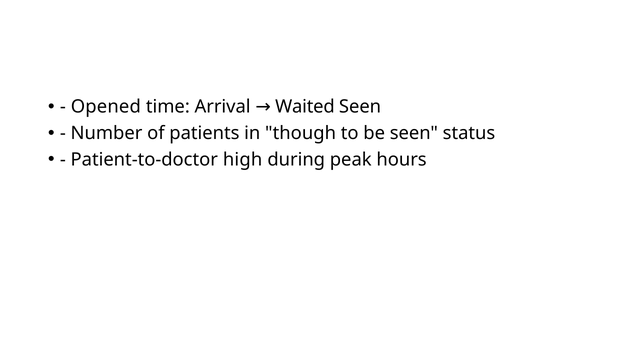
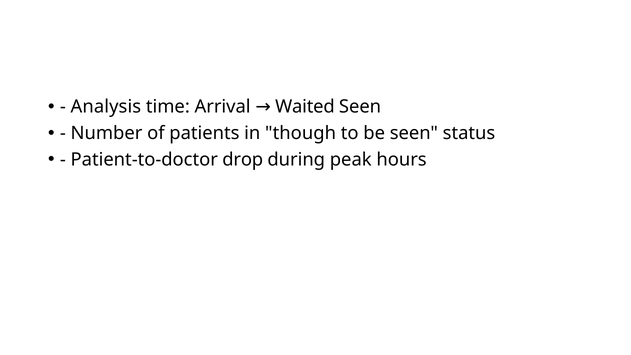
Opened: Opened -> Analysis
high: high -> drop
